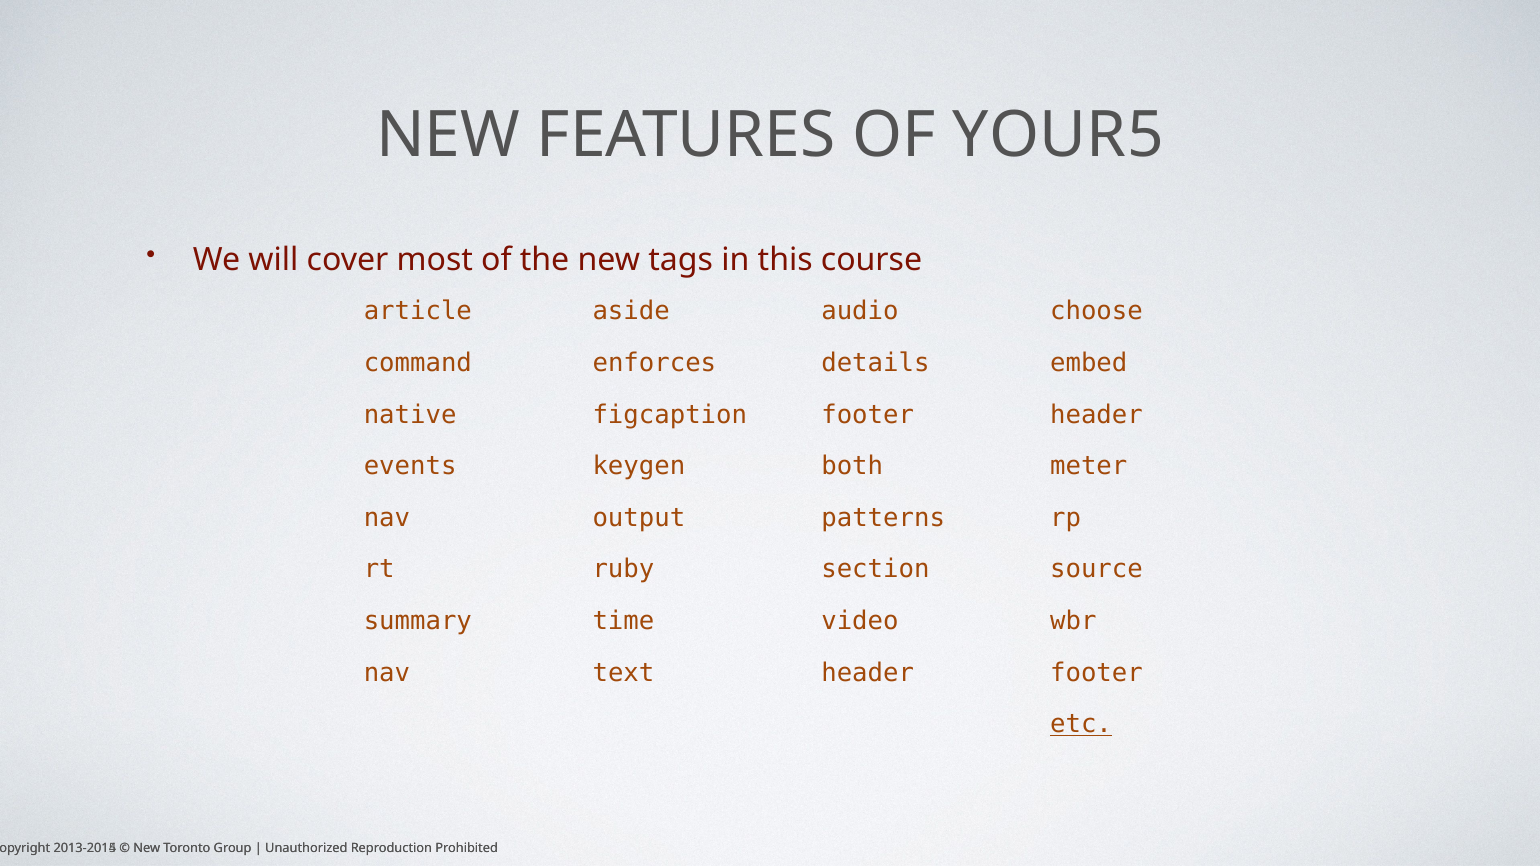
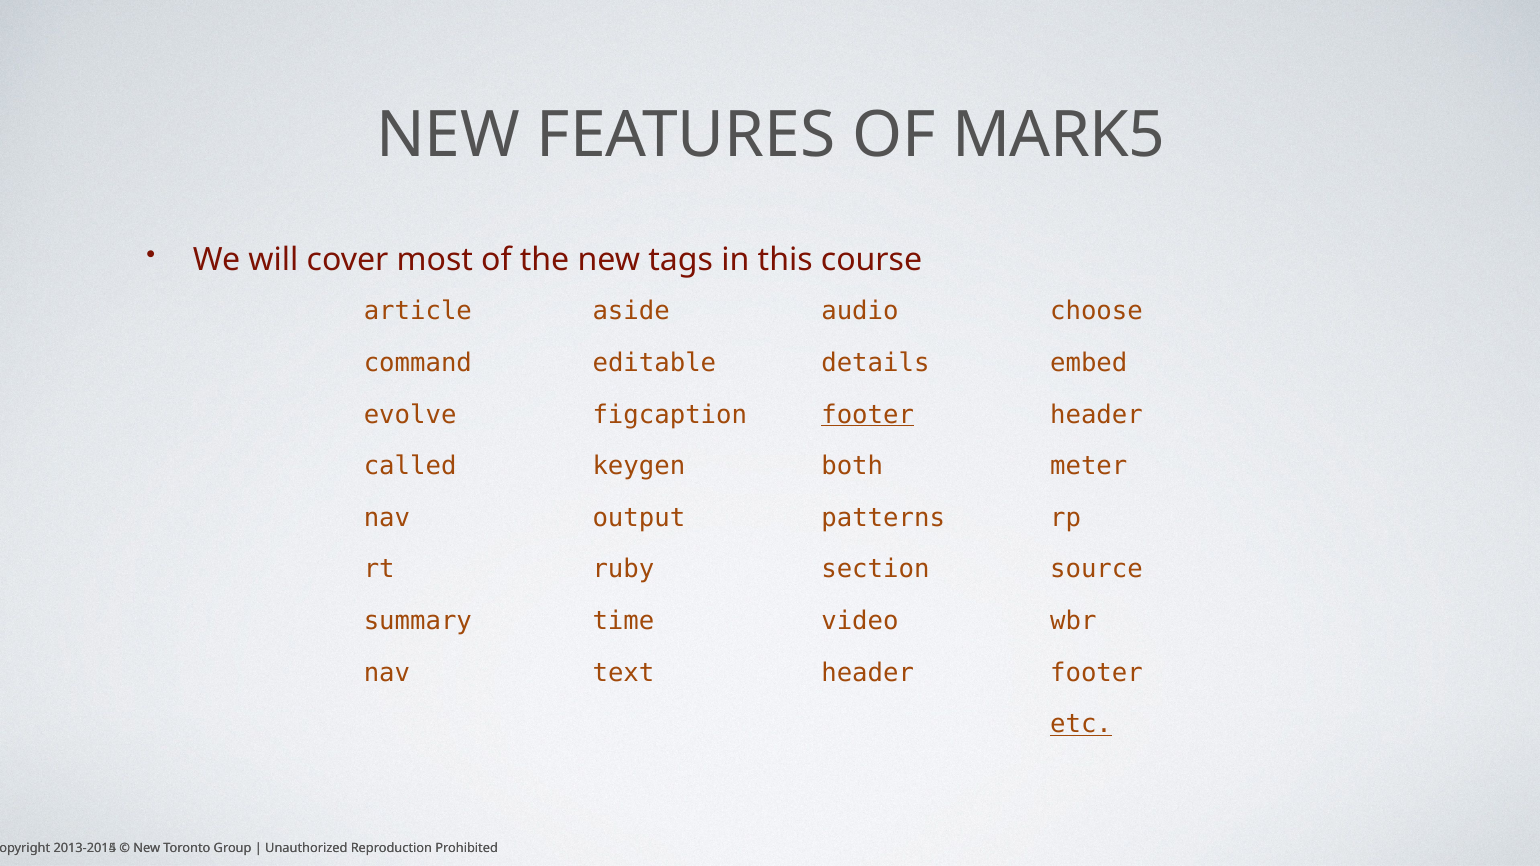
YOUR5: YOUR5 -> MARK5
enforces: enforces -> editable
native: native -> evolve
footer at (868, 415) underline: none -> present
events: events -> called
